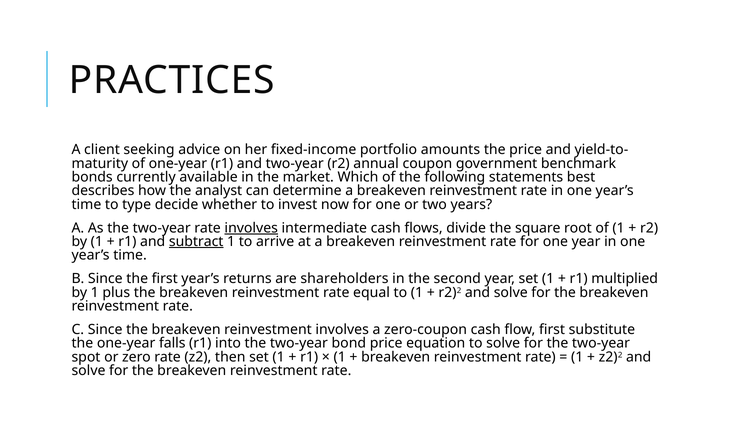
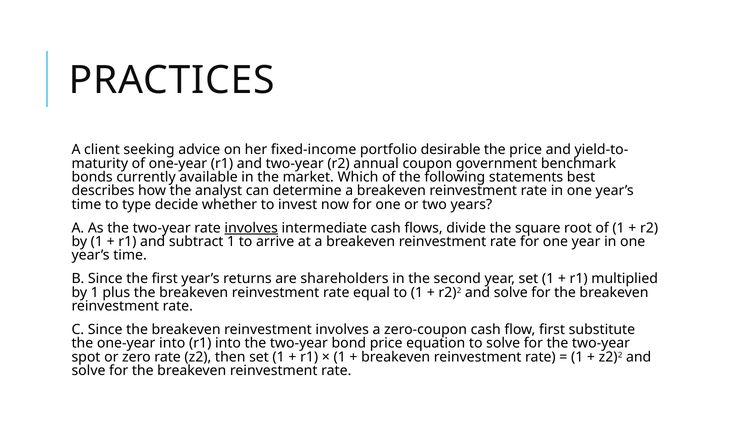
amounts: amounts -> desirable
subtract underline: present -> none
one-year falls: falls -> into
